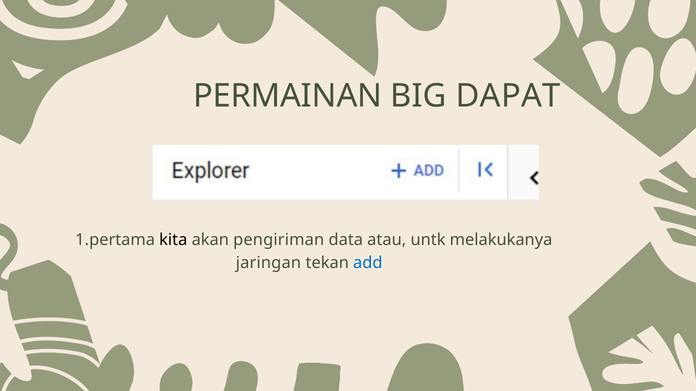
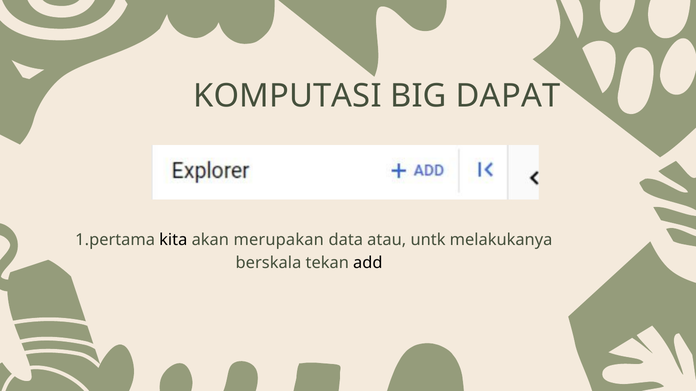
PERMAINAN: PERMAINAN -> KOMPUTASI
pengiriman: pengiriman -> merupakan
jaringan: jaringan -> berskala
add colour: blue -> black
